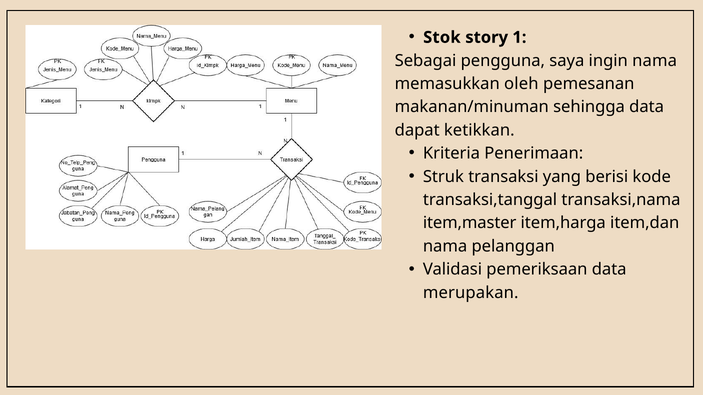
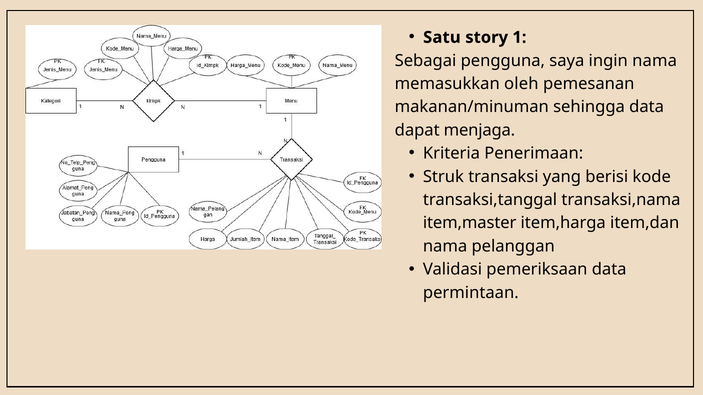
Stok: Stok -> Satu
ketikkan: ketikkan -> menjaga
merupakan: merupakan -> permintaan
